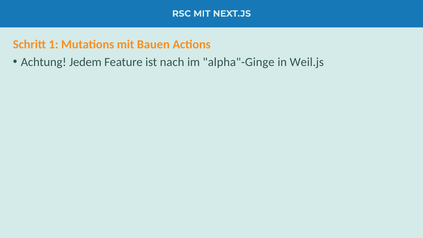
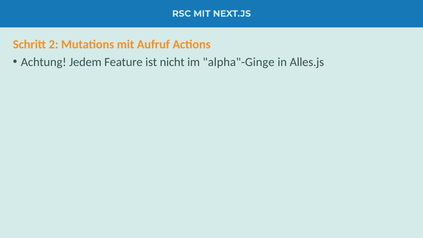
1: 1 -> 2
Bauen: Bauen -> Aufruf
nach: nach -> nicht
Weil.js: Weil.js -> Alles.js
